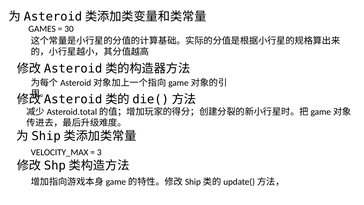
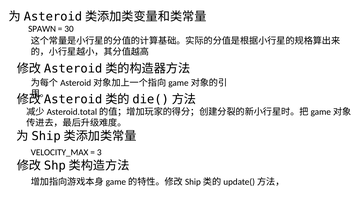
GAMES: GAMES -> SPAWN
